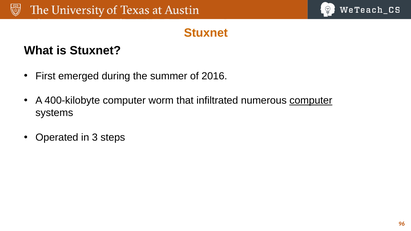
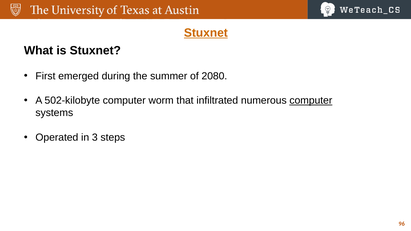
Stuxnet at (206, 33) underline: none -> present
2016: 2016 -> 2080
400-kilobyte: 400-kilobyte -> 502-kilobyte
